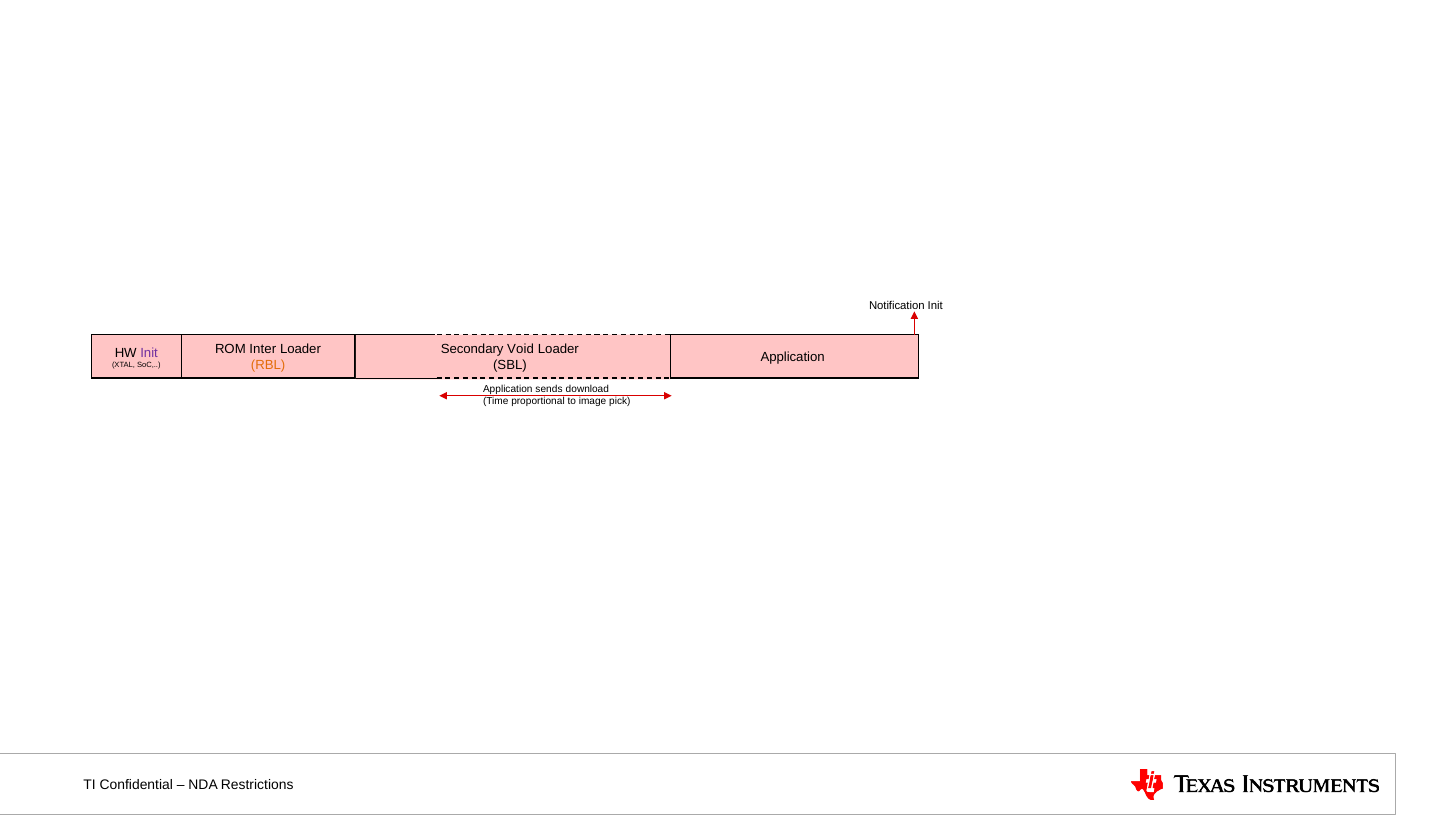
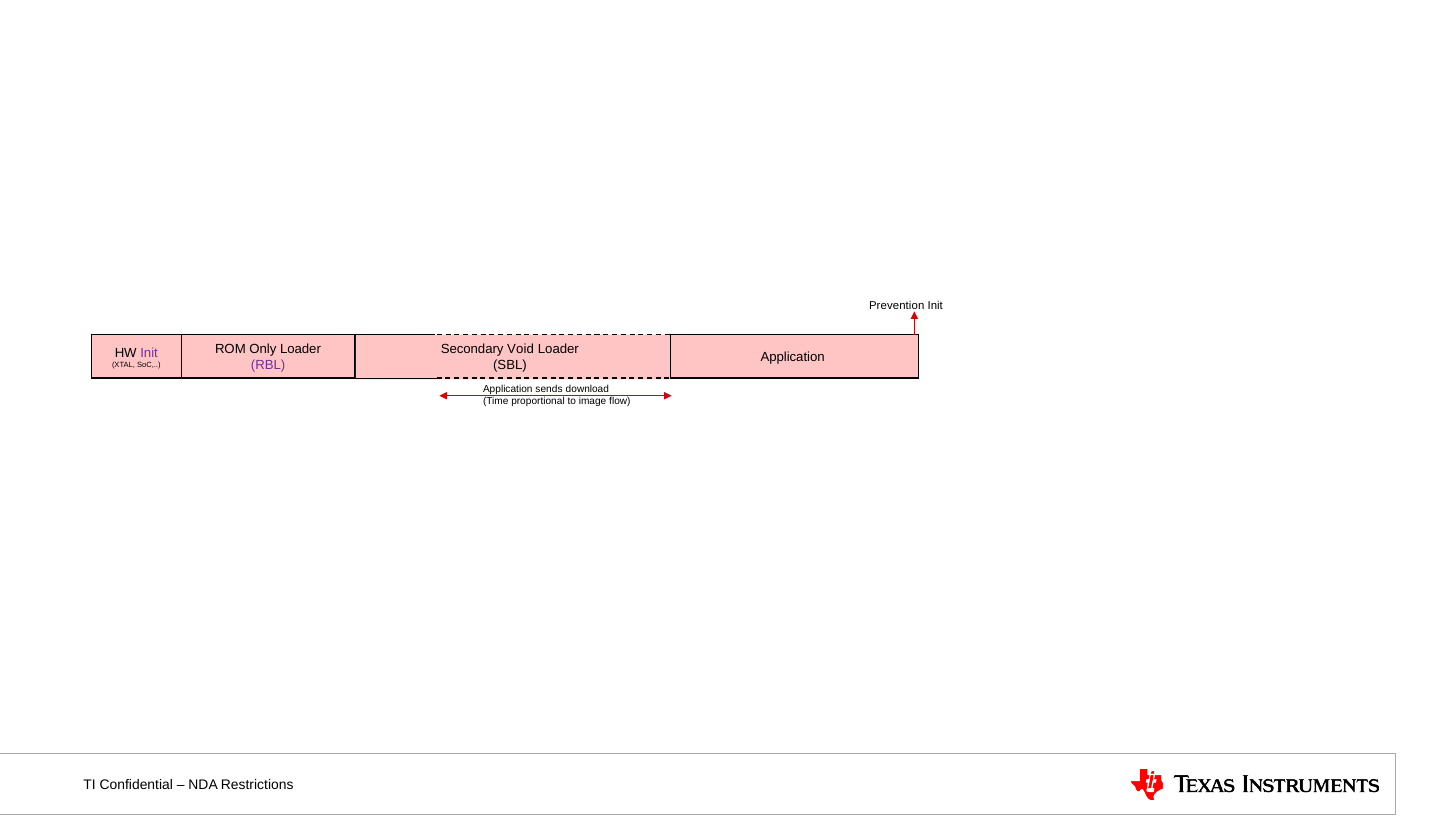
Notification: Notification -> Prevention
Inter: Inter -> Only
RBL colour: orange -> purple
pick: pick -> flow
